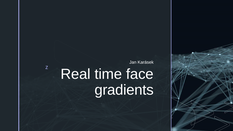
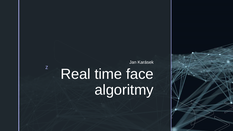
gradients: gradients -> algoritmy
